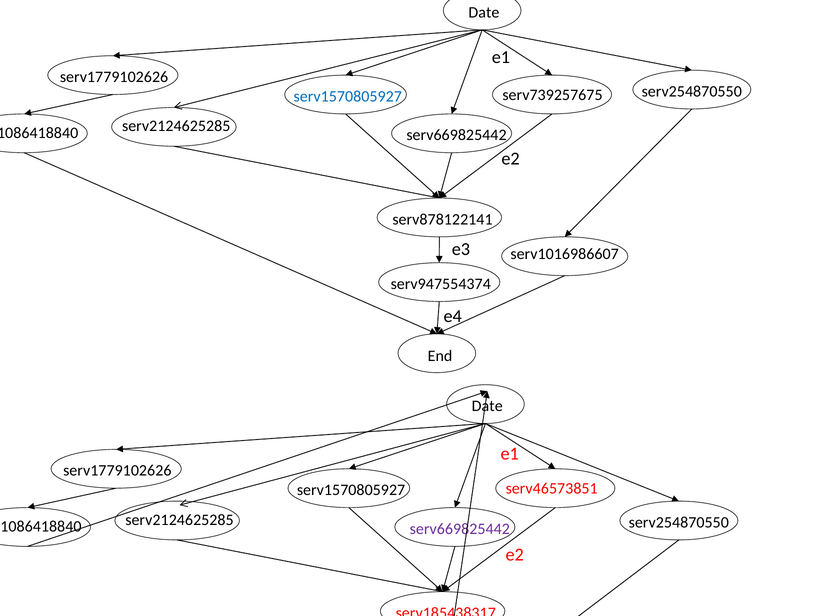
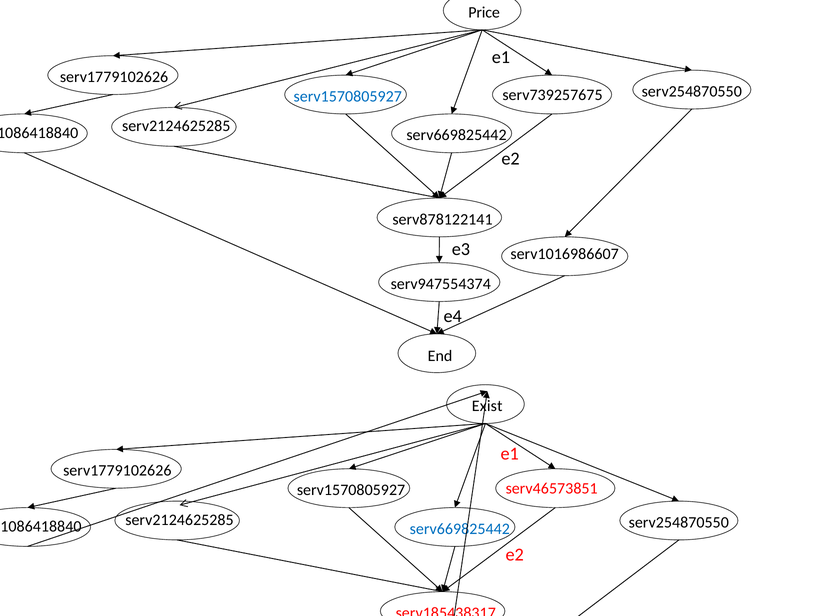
Date at (484, 12): Date -> Price
Date at (487, 406): Date -> Exist
serv669825442 at (460, 529) colour: purple -> blue
